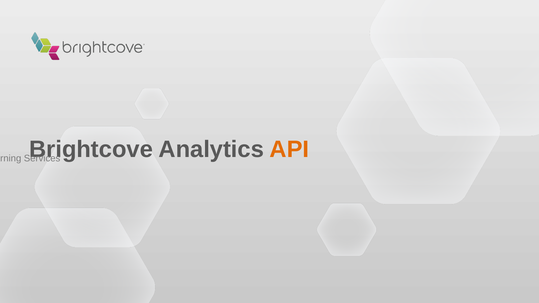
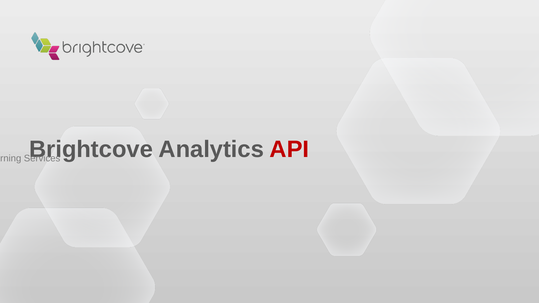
API colour: orange -> red
